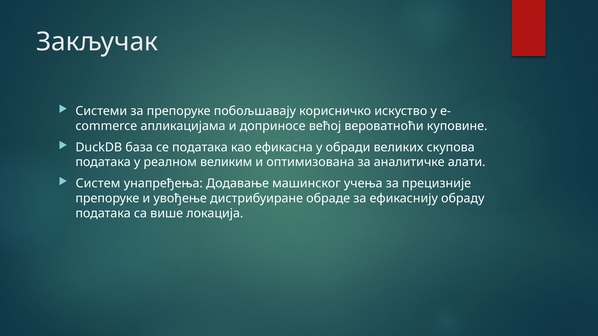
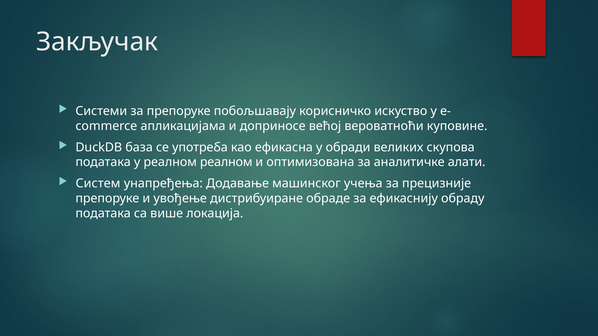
се података: података -> употреба
реалном великим: великим -> реалном
